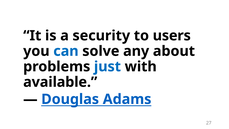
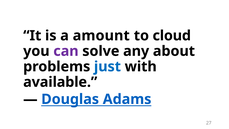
security: security -> amount
users: users -> cloud
can colour: blue -> purple
